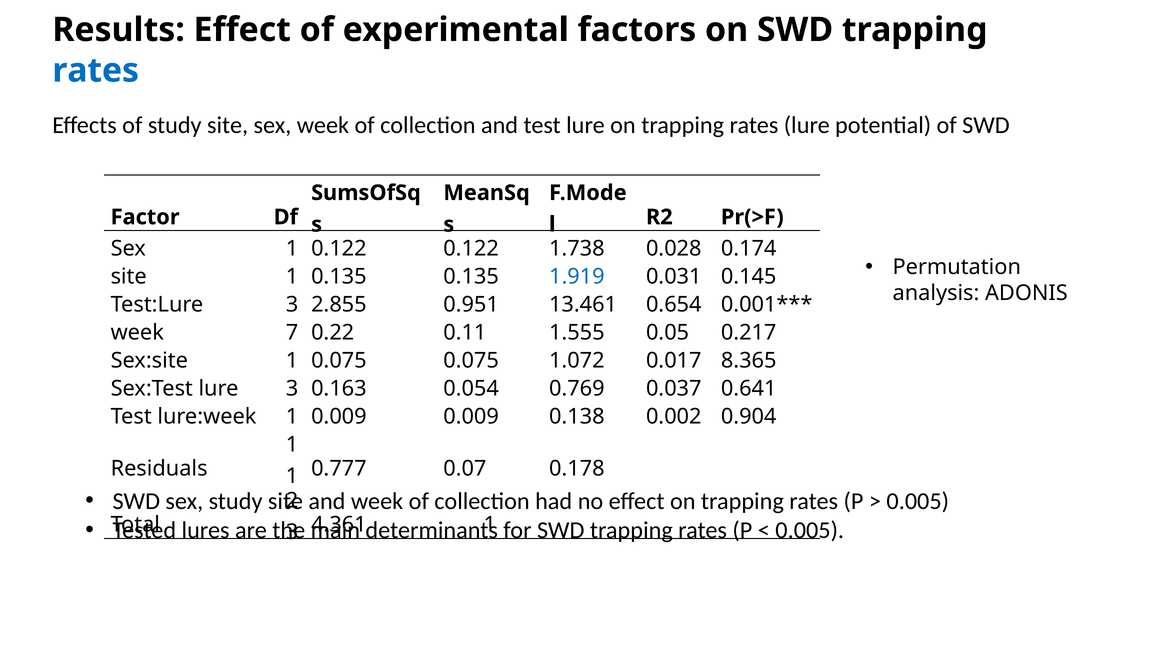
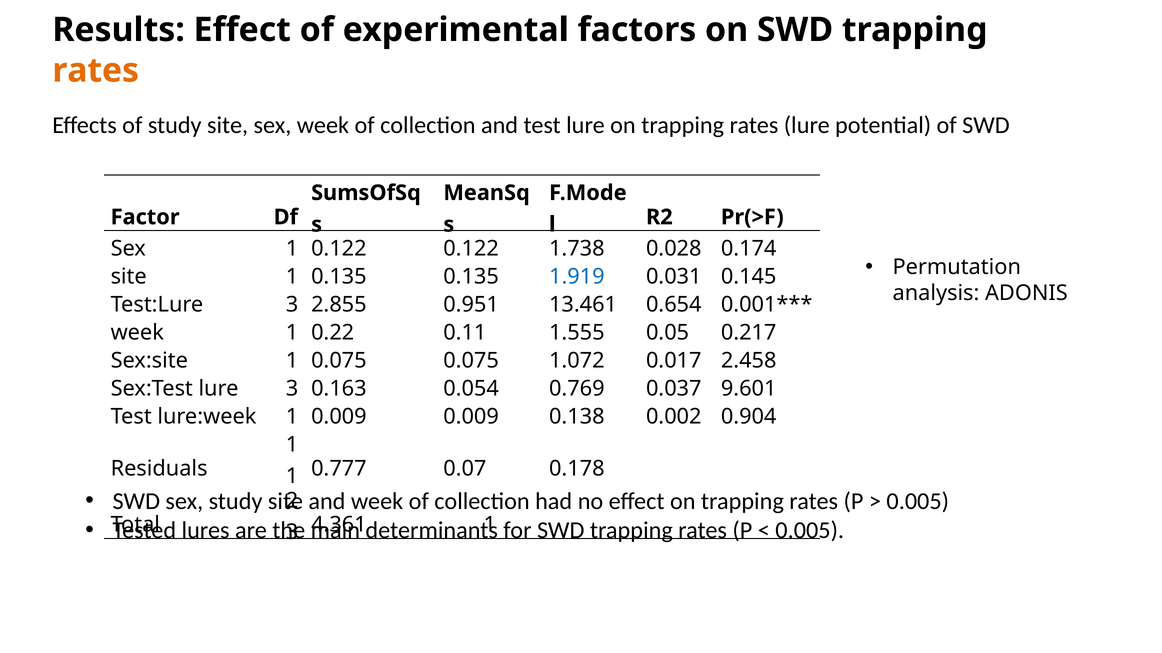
rates at (96, 71) colour: blue -> orange
week 7: 7 -> 1
8.365: 8.365 -> 2.458
0.641: 0.641 -> 9.601
